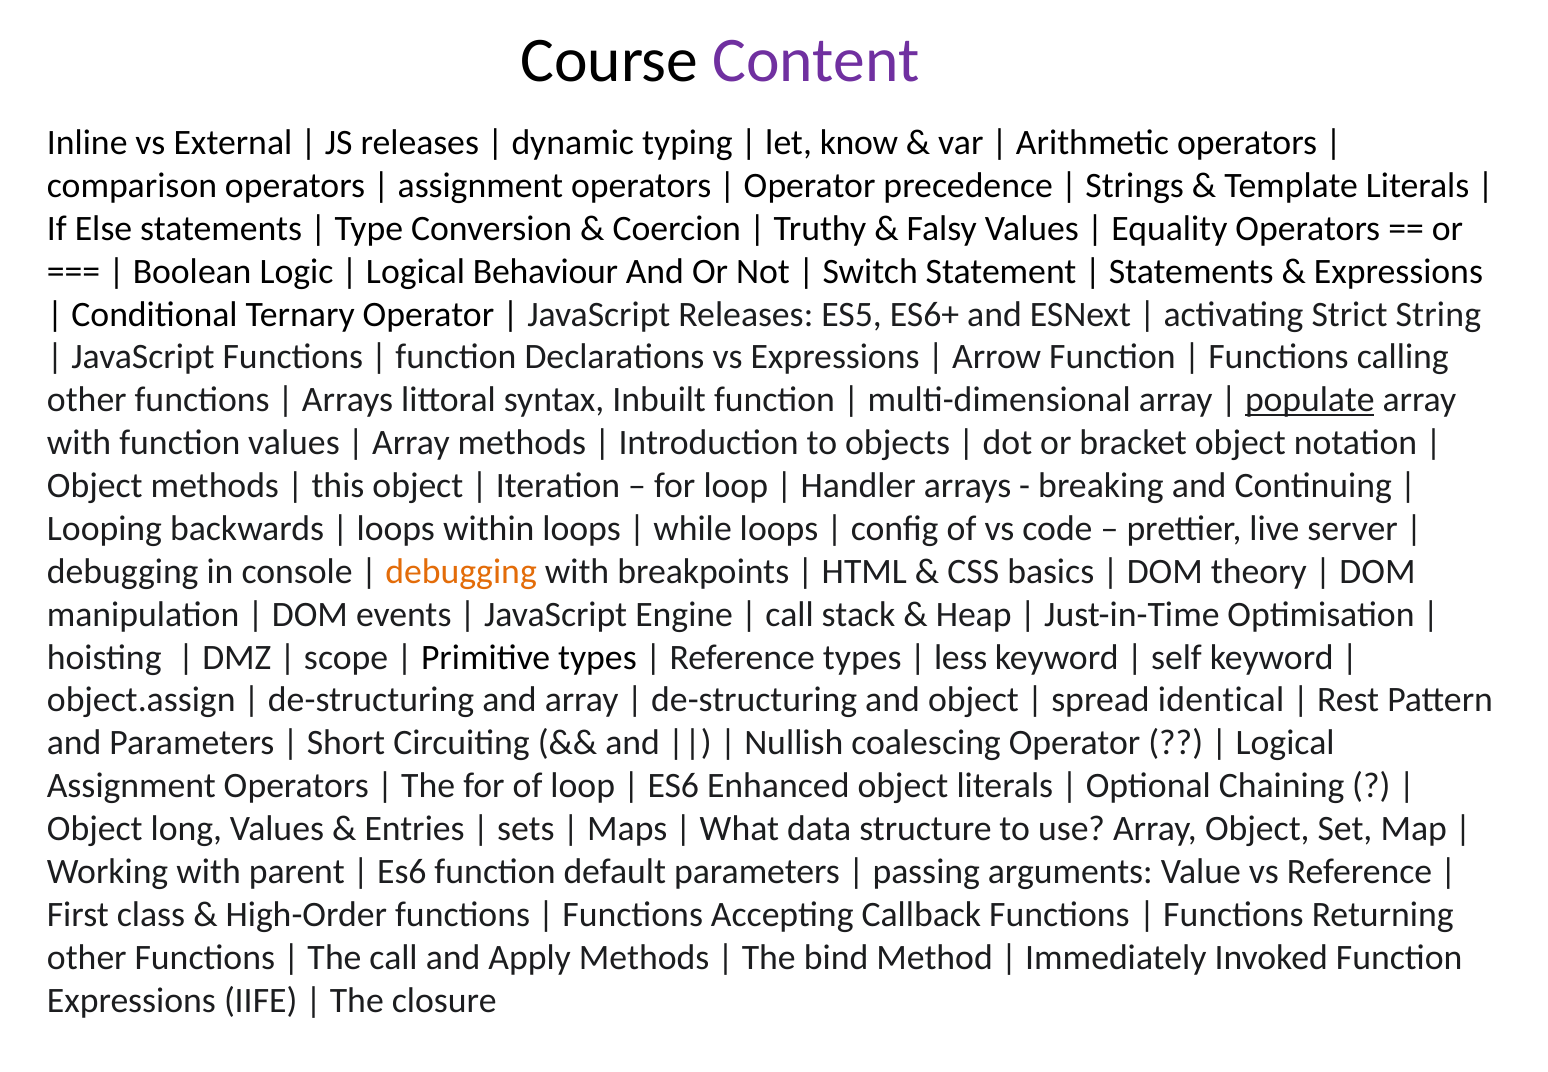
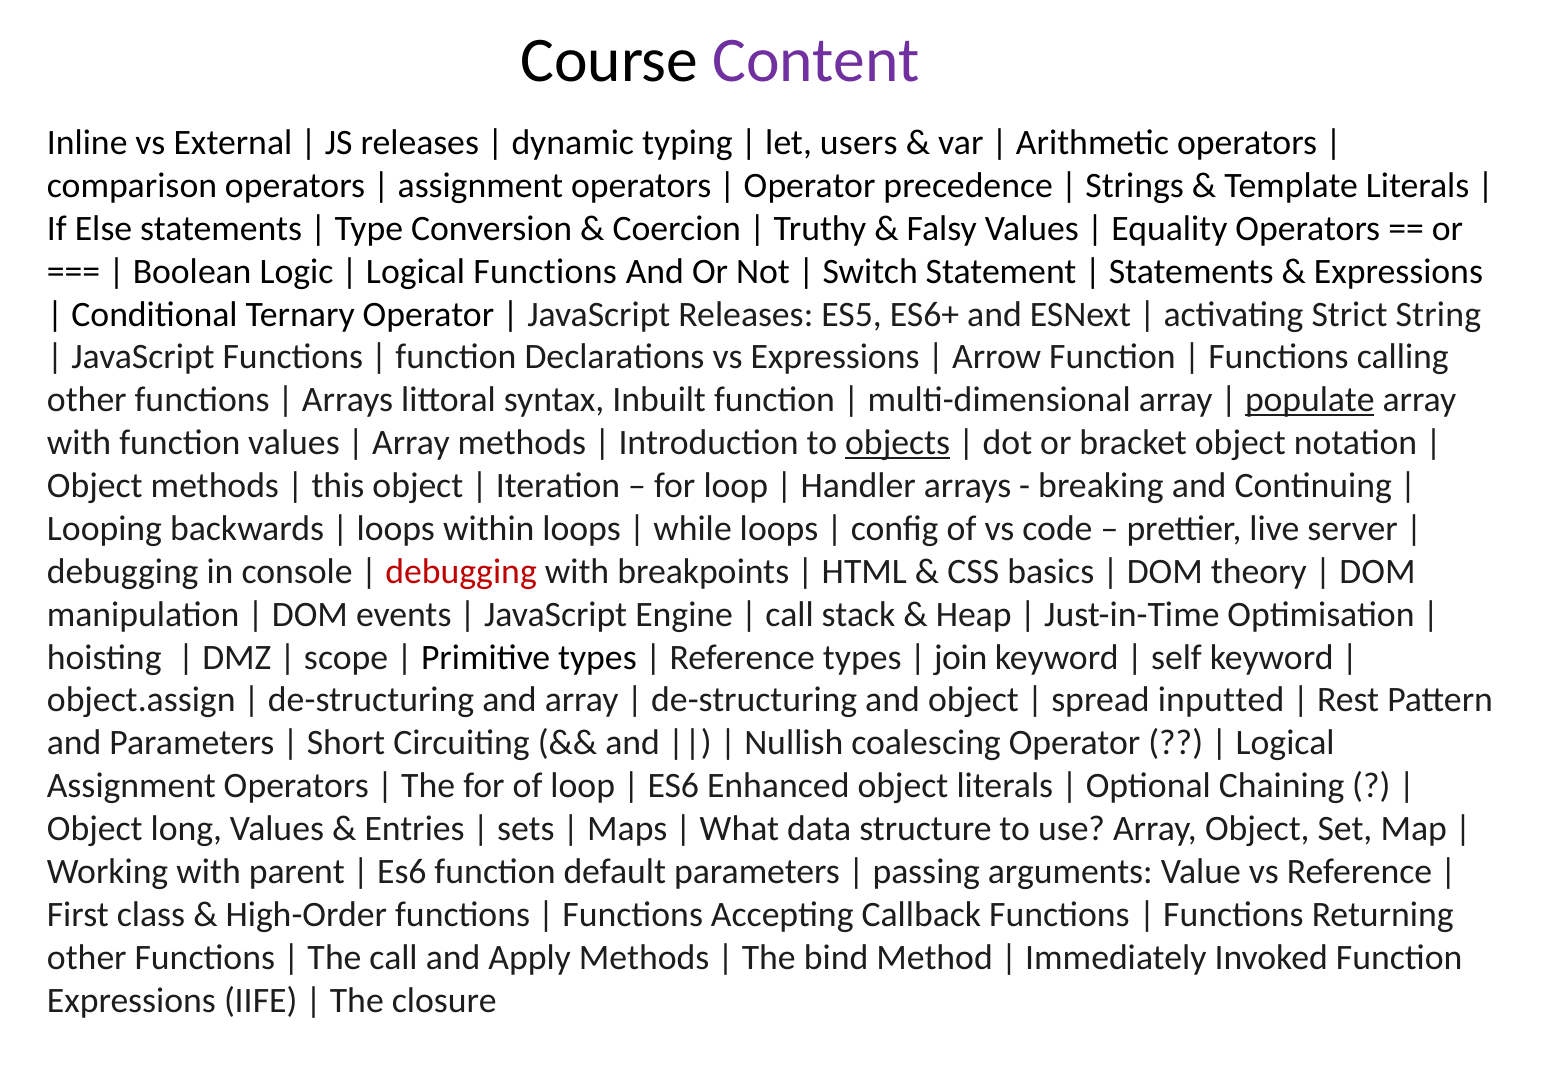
know: know -> users
Logical Behaviour: Behaviour -> Functions
objects underline: none -> present
debugging at (461, 571) colour: orange -> red
less: less -> join
identical: identical -> inputted
